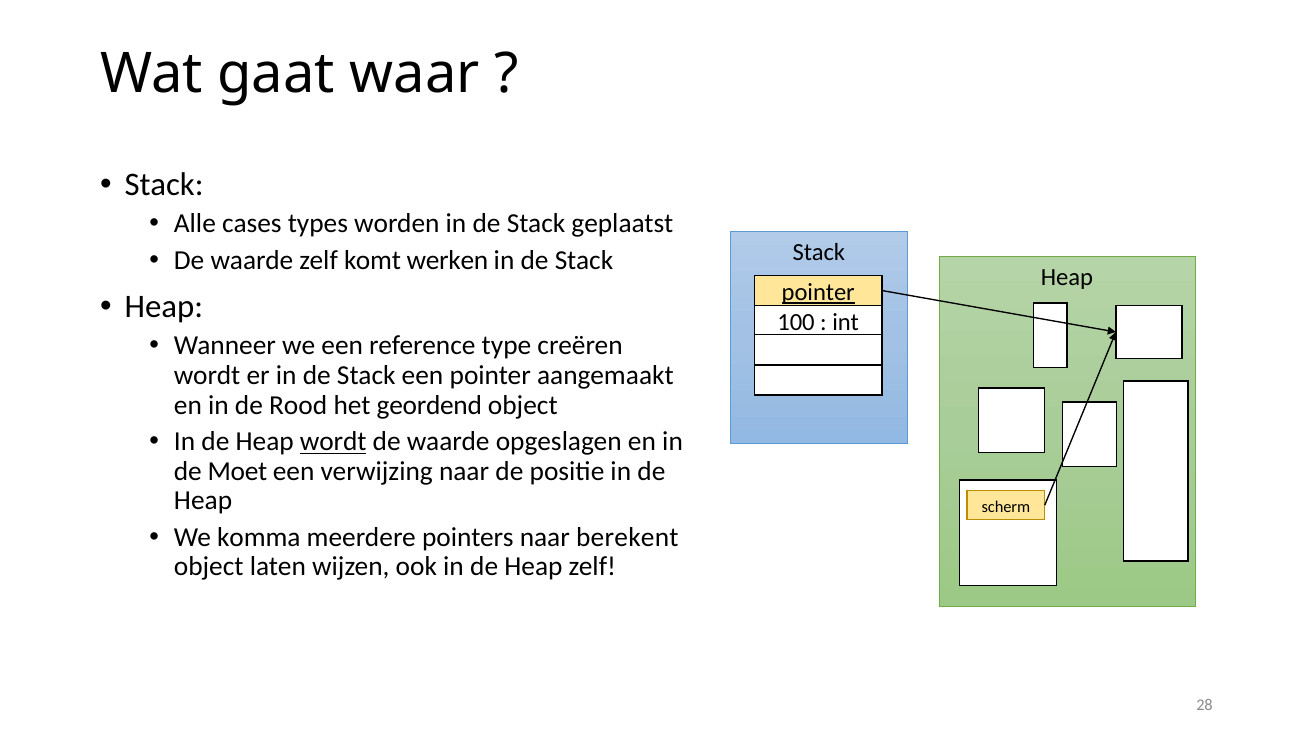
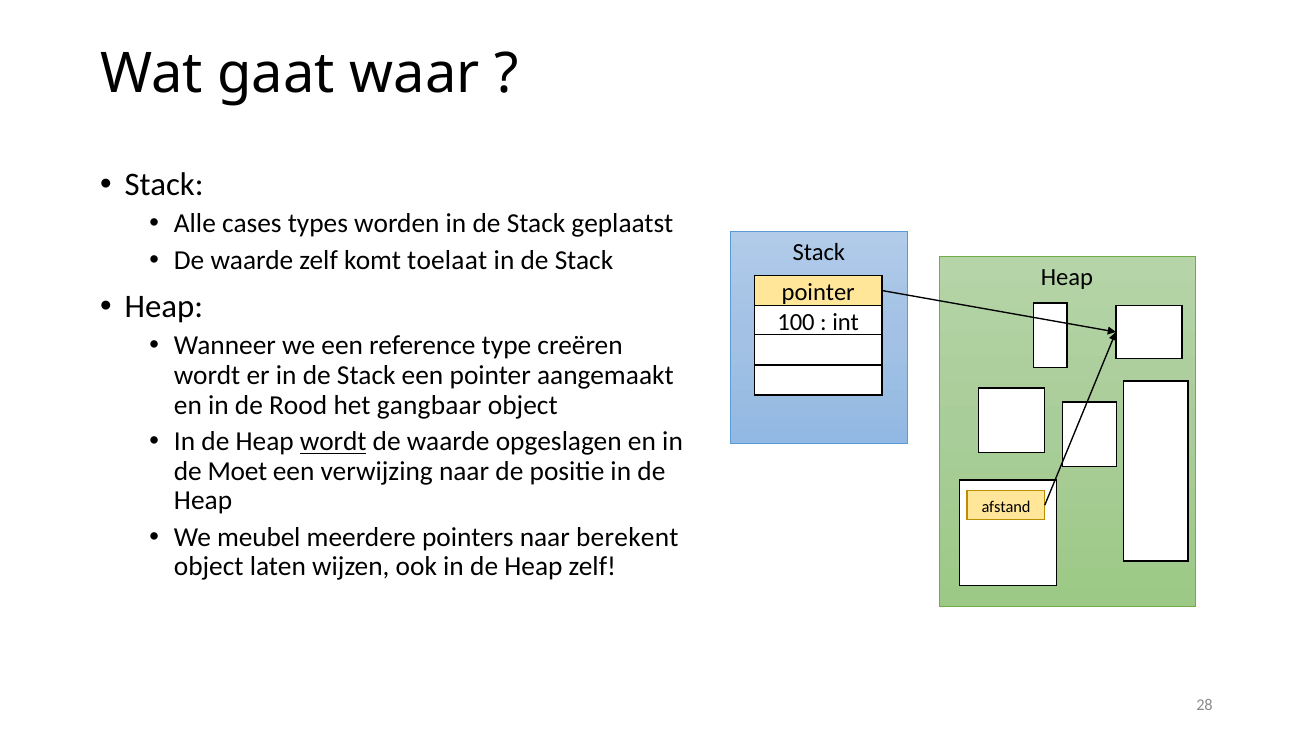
werken: werken -> toelaat
pointer at (818, 292) underline: present -> none
geordend: geordend -> gangbaar
scherm: scherm -> afstand
komma: komma -> meubel
